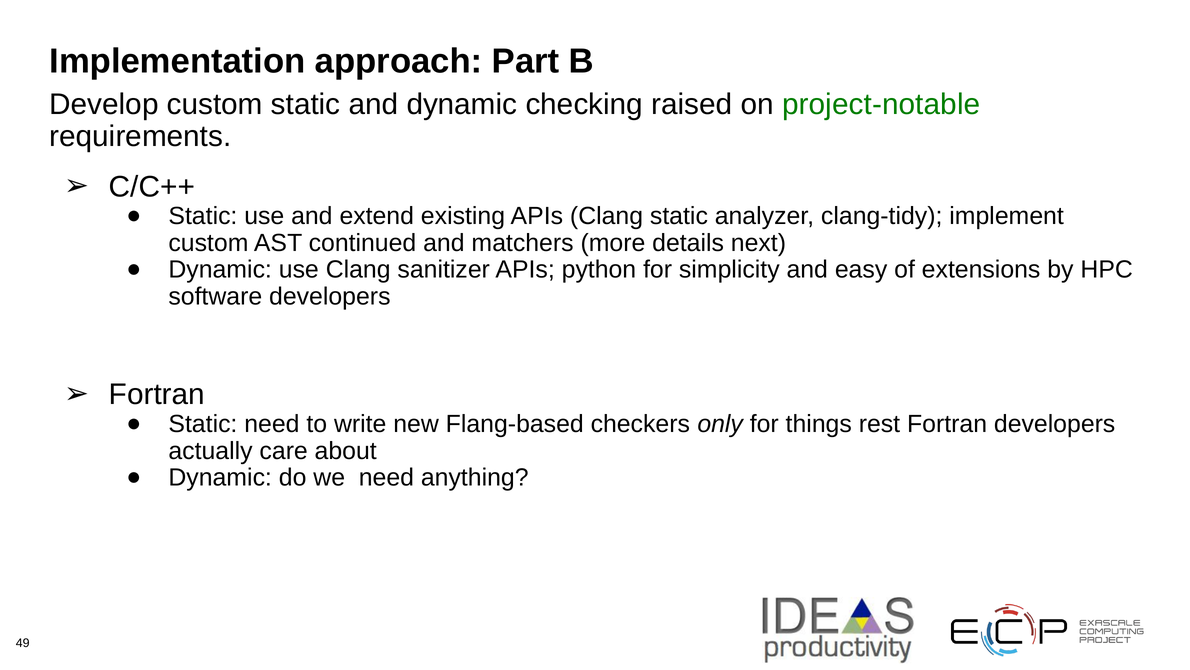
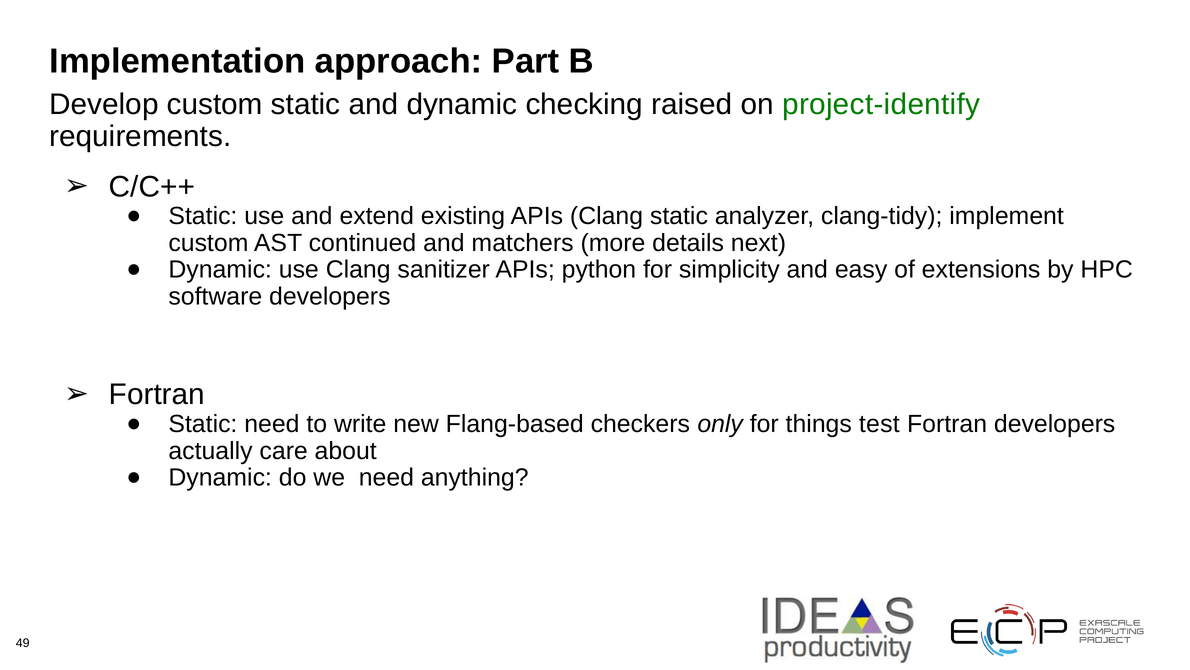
project-notable: project-notable -> project-identify
rest: rest -> test
